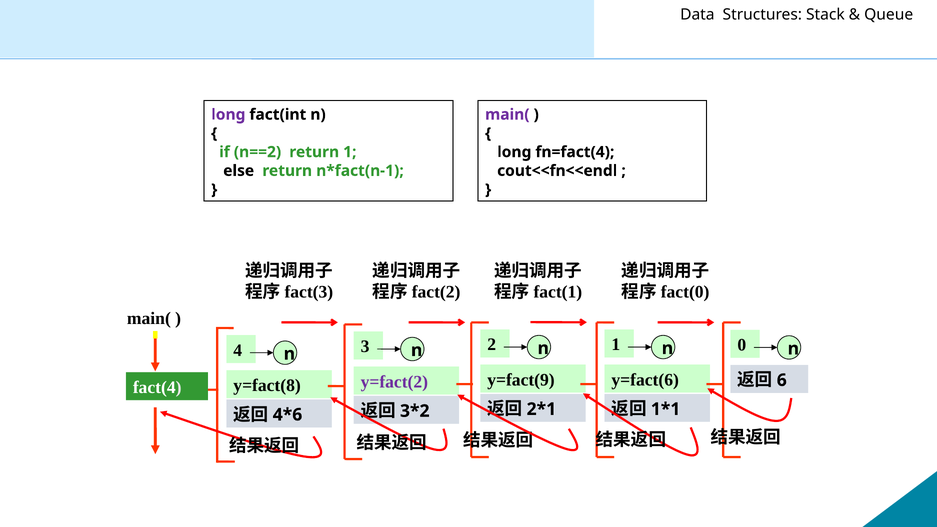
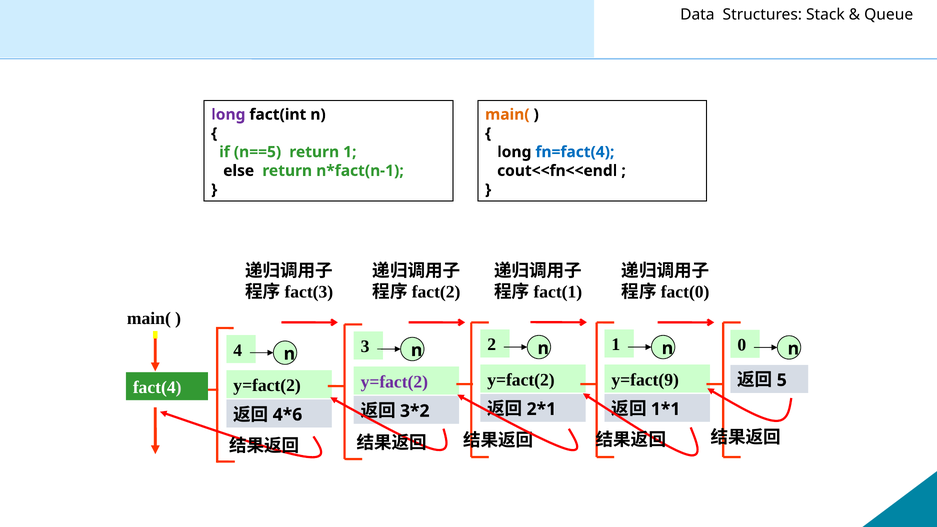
main( at (507, 115) colour: purple -> orange
n==2: n==2 -> n==5
fn=fact(4 colour: black -> blue
y=fact(9 at (521, 380): y=fact(9 -> y=fact(2
y=fact(6: y=fact(6 -> y=fact(9
6: 6 -> 5
y=fact(8 at (267, 385): y=fact(8 -> y=fact(2
